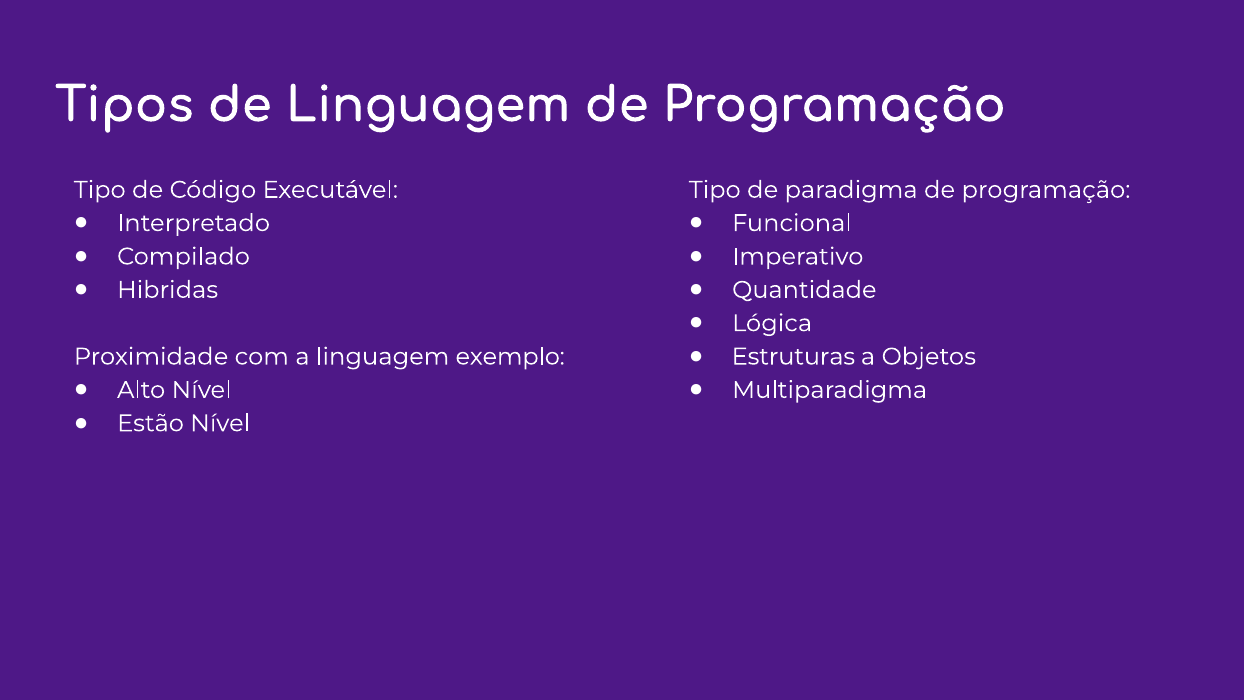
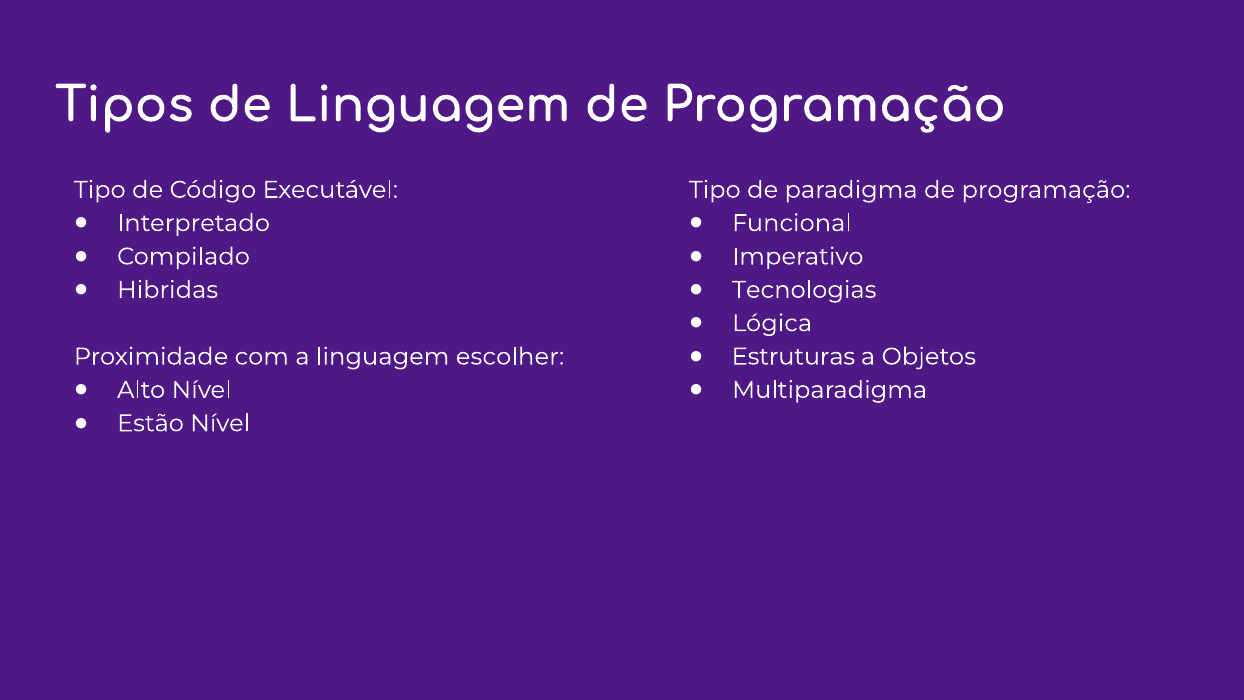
Quantidade: Quantidade -> Tecnologias
exemplo: exemplo -> escolher
